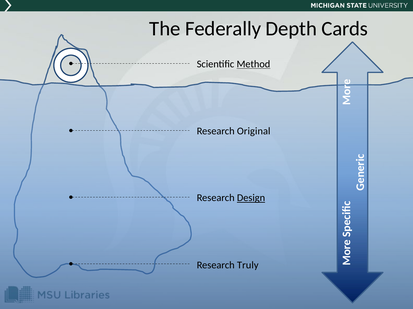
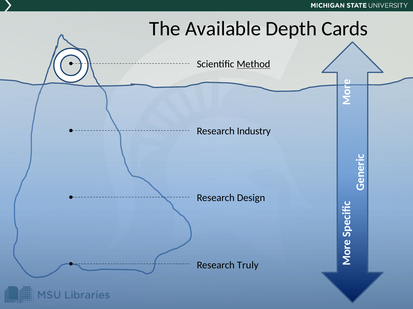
Federally: Federally -> Available
Original: Original -> Industry
Design underline: present -> none
